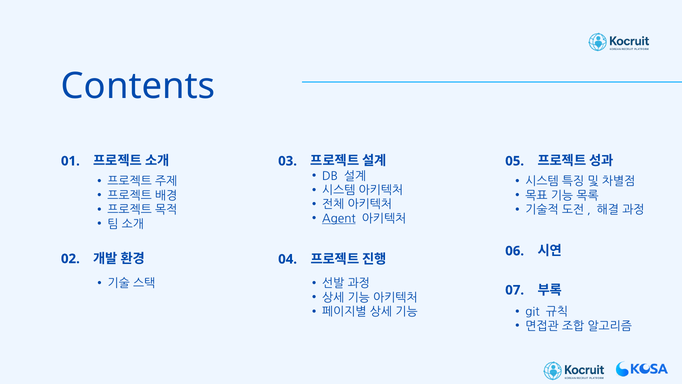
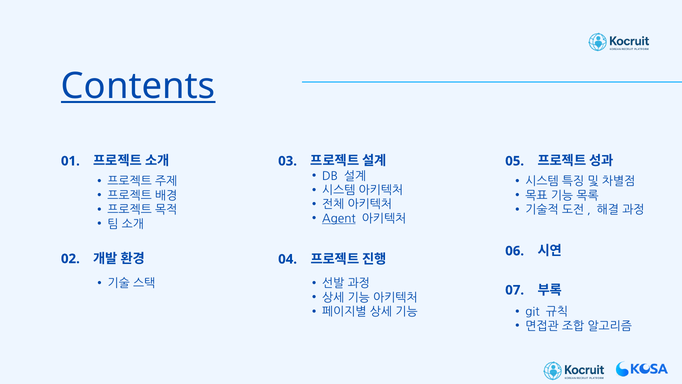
Contents underline: none -> present
